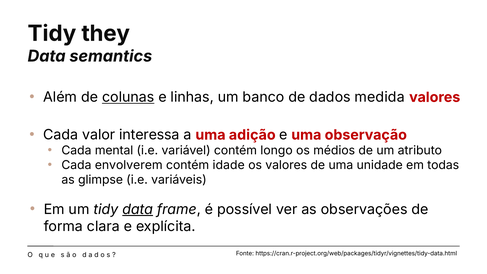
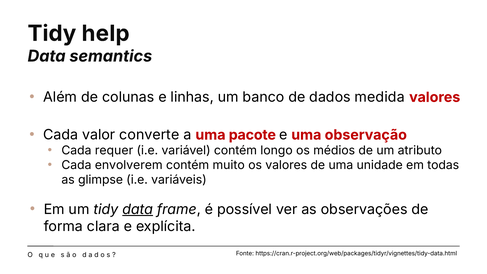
they: they -> help
colunas underline: present -> none
interessa: interessa -> converte
adição: adição -> pacote
mental: mental -> requer
idade: idade -> muito
